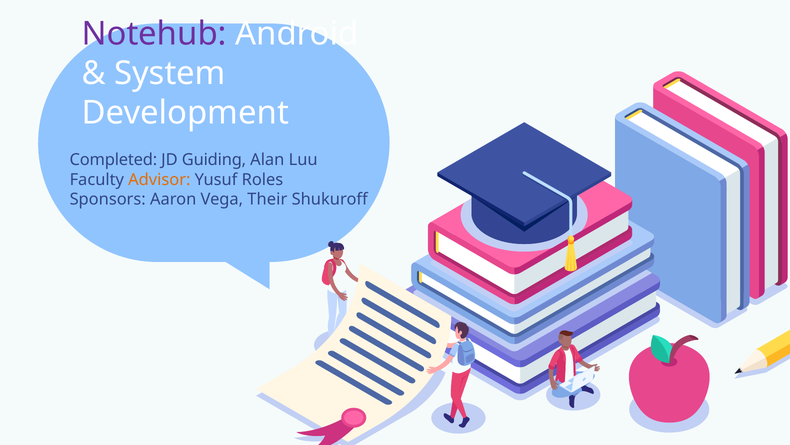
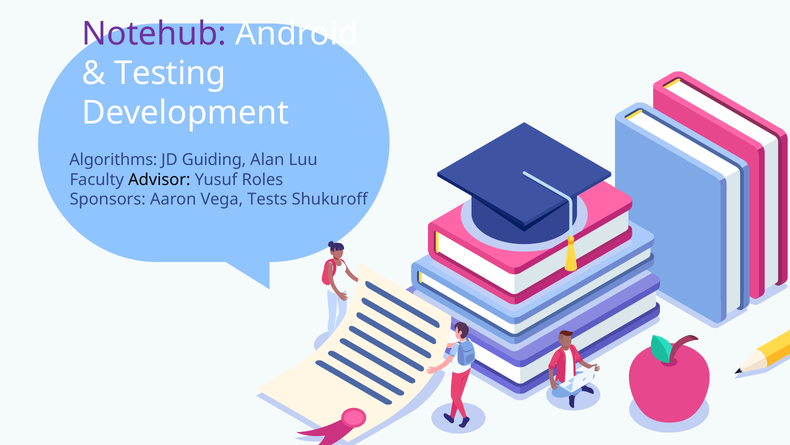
System: System -> Testing
Completed: Completed -> Algorithms
Advisor colour: orange -> black
Their: Their -> Tests
